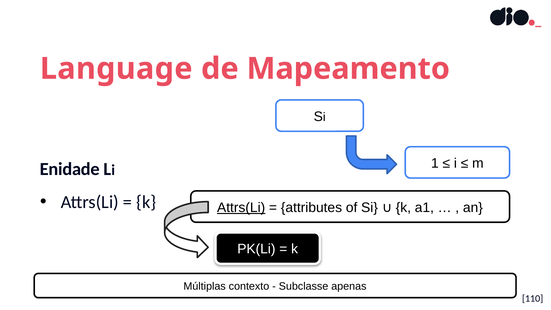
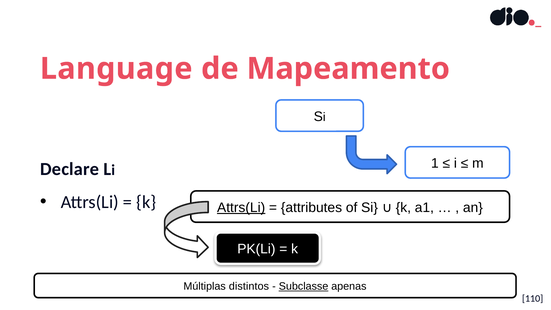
Enidade: Enidade -> Declare
contexto: contexto -> distintos
Subclasse underline: none -> present
